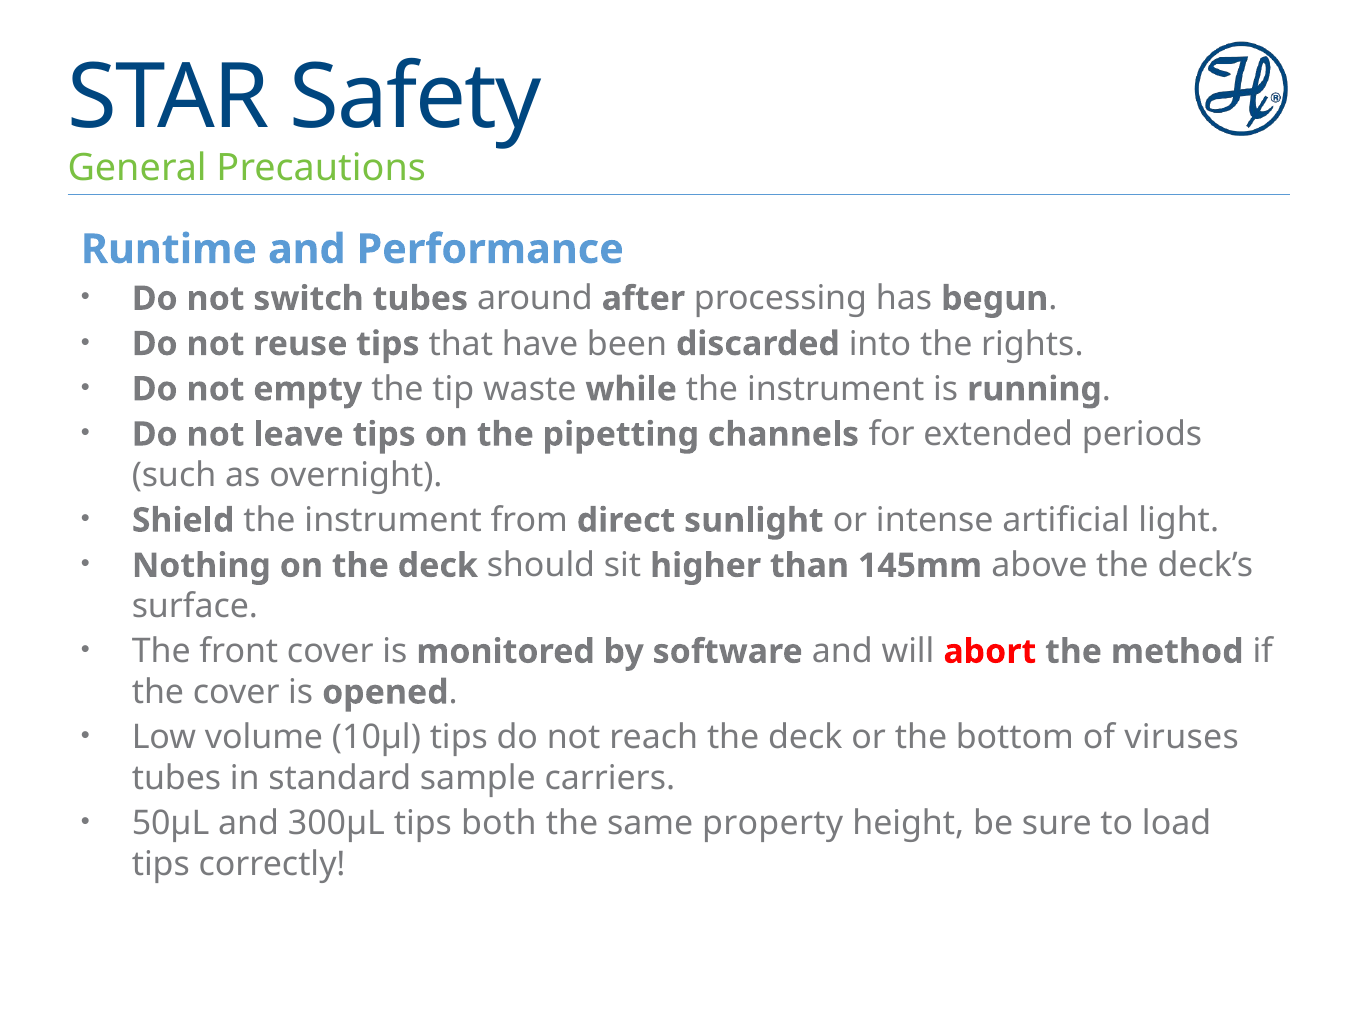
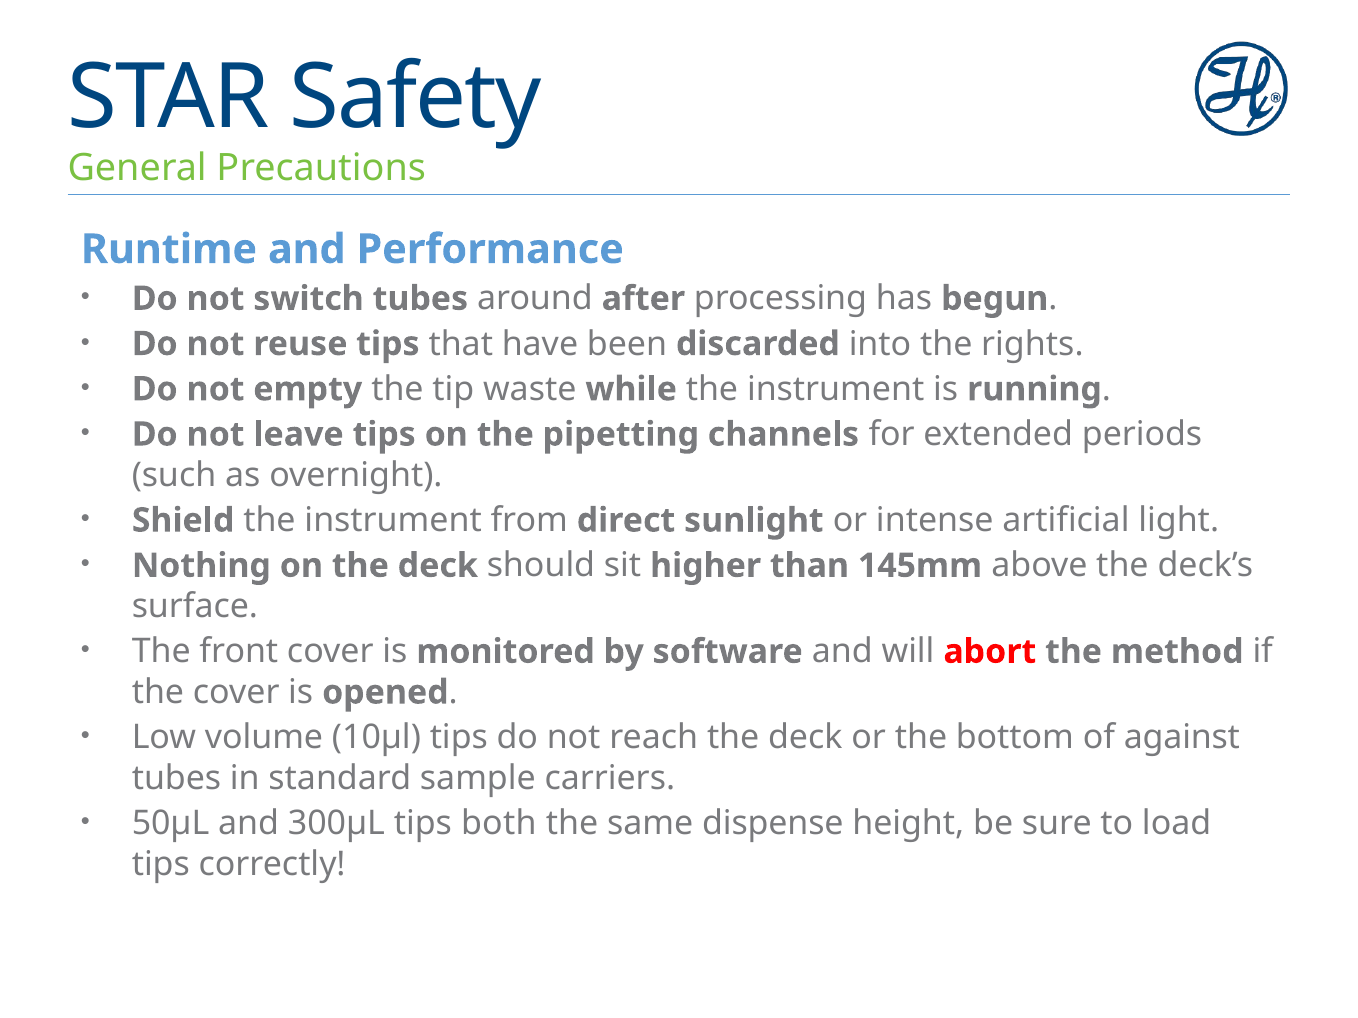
viruses: viruses -> against
property: property -> dispense
